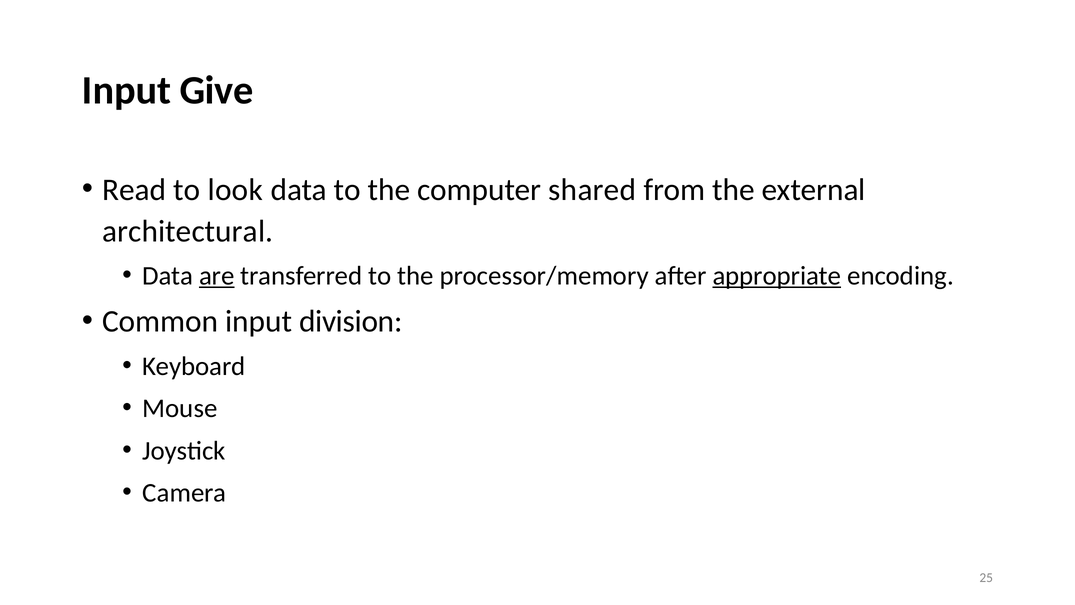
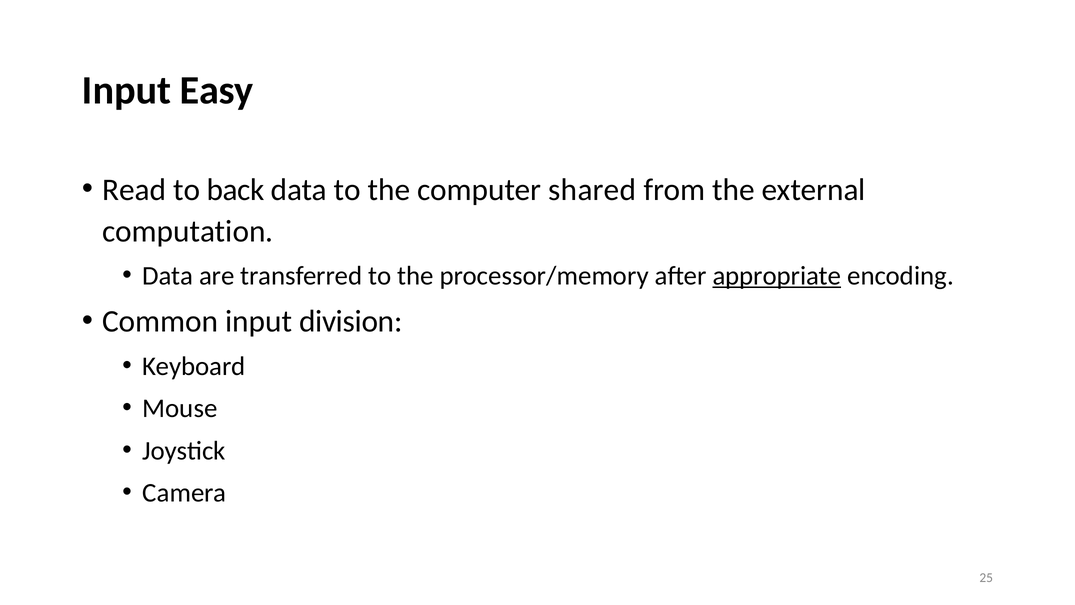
Give: Give -> Easy
look: look -> back
architectural: architectural -> computation
are underline: present -> none
